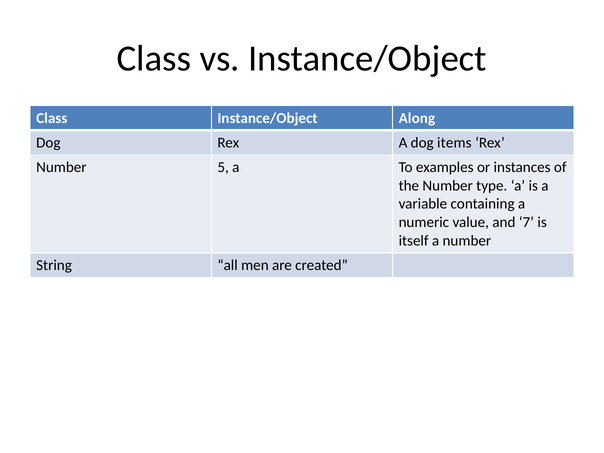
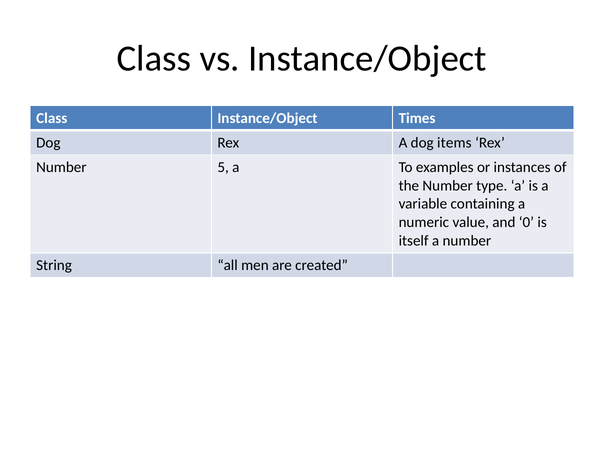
Along: Along -> Times
7: 7 -> 0
